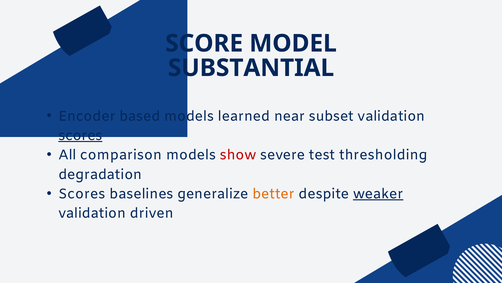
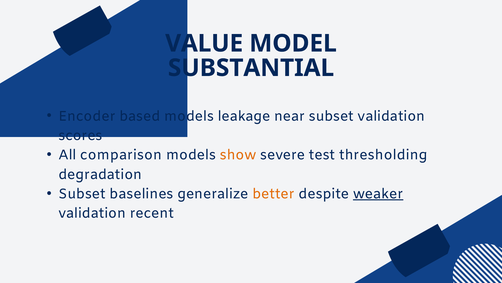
SCORE: SCORE -> VALUE
learned: learned -> leakage
scores at (81, 135) underline: present -> none
show colour: red -> orange
Scores at (82, 193): Scores -> Subset
driven: driven -> recent
